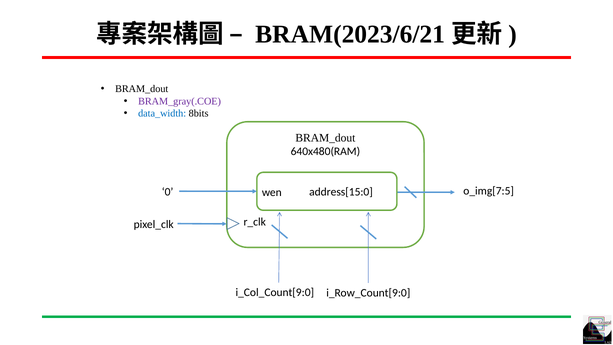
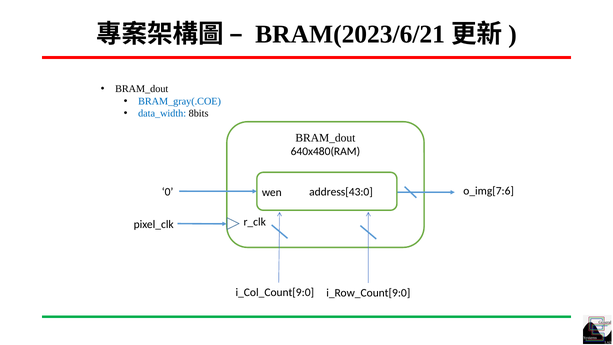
BRAM_gray(.COE colour: purple -> blue
o_img[7:5: o_img[7:5 -> o_img[7:6
address[15:0: address[15:0 -> address[43:0
